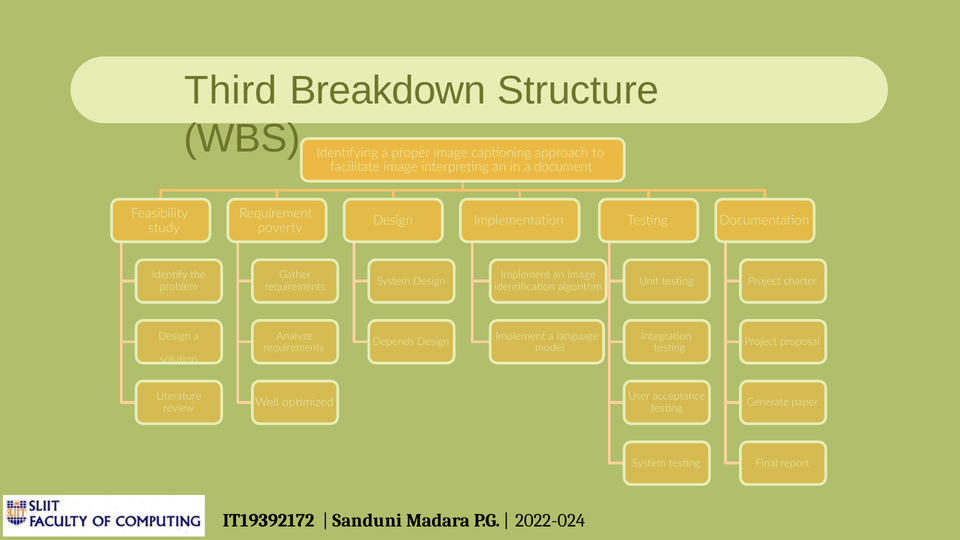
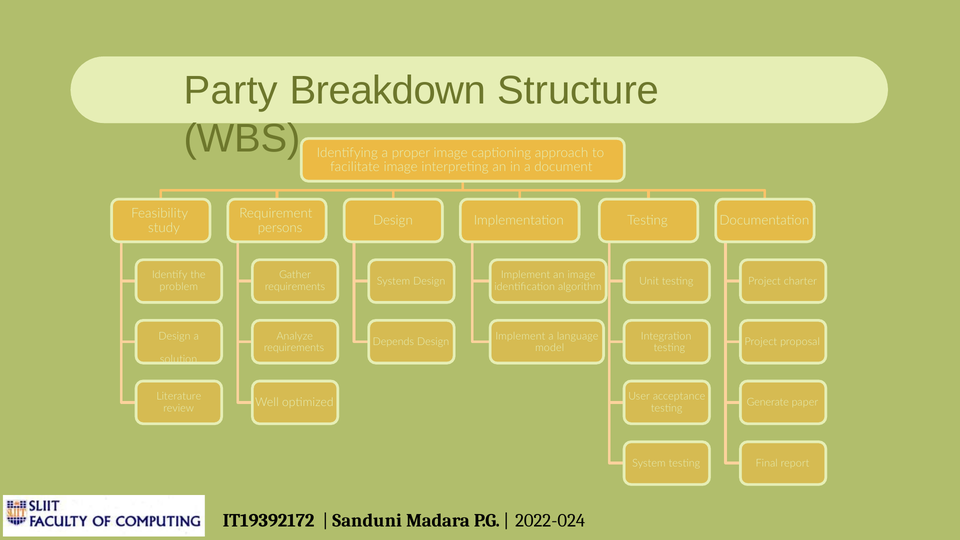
Third: Third -> Party
poverty: poverty -> persons
